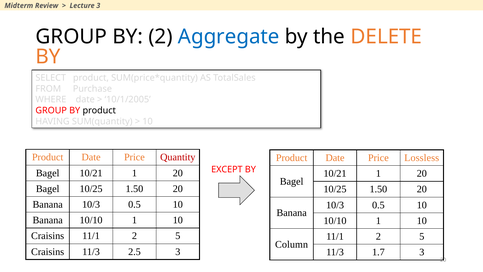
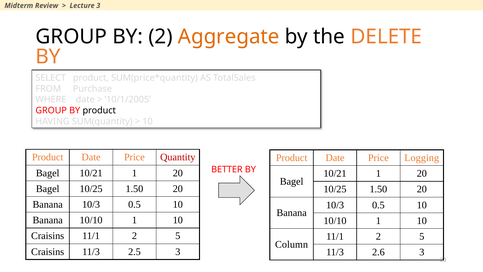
Aggregate colour: blue -> orange
Lossless: Lossless -> Logging
EXCEPT: EXCEPT -> BETTER
1.7: 1.7 -> 2.6
